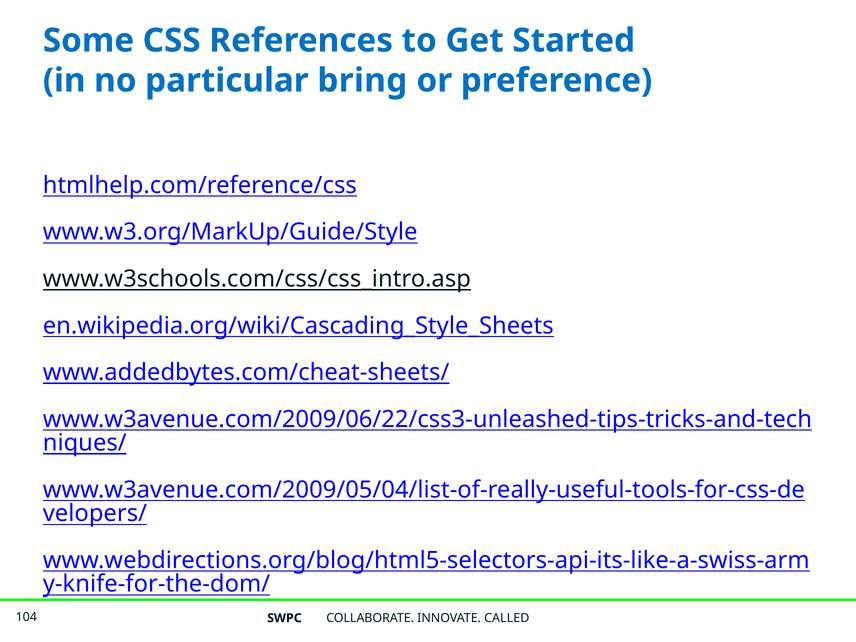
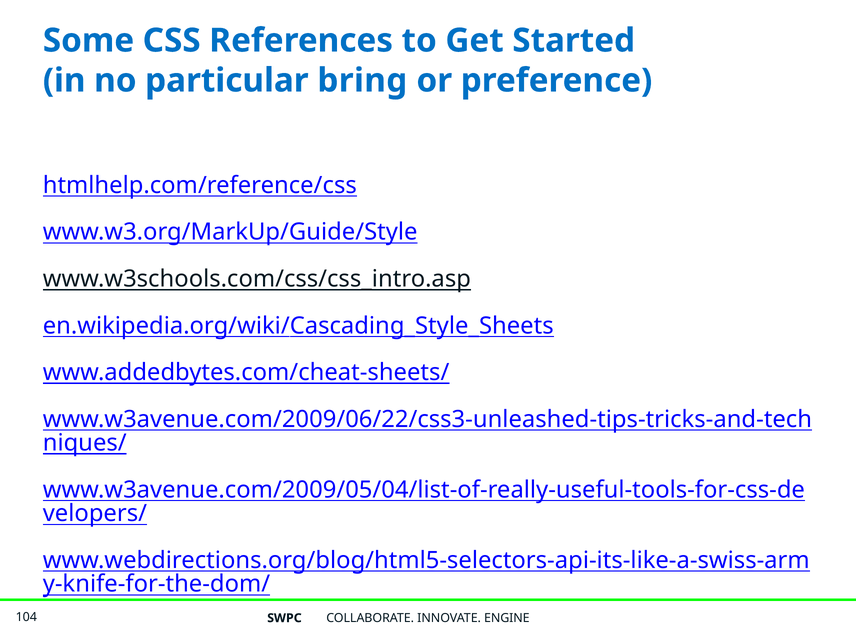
CALLED: CALLED -> ENGINE
